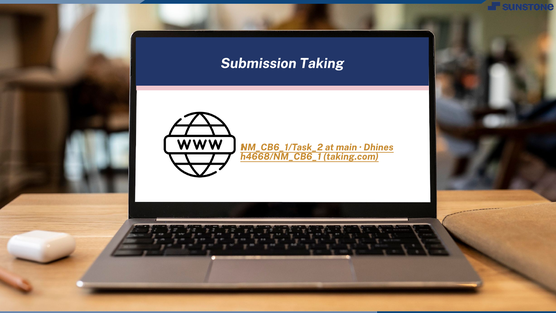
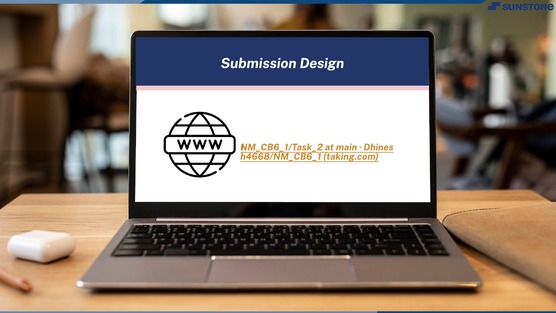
Taking: Taking -> Design
